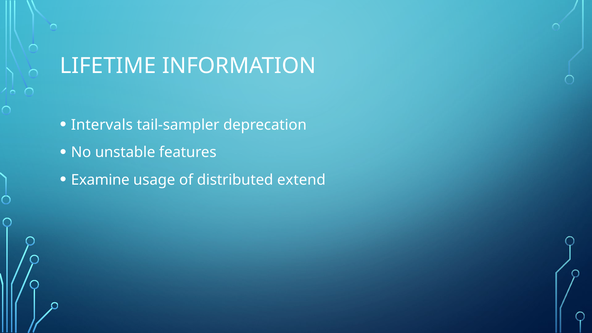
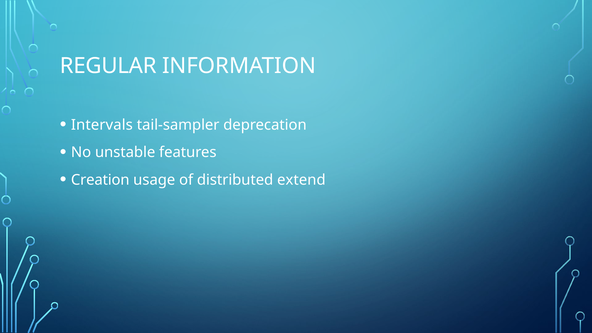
LIFETIME: LIFETIME -> REGULAR
Examine: Examine -> Creation
